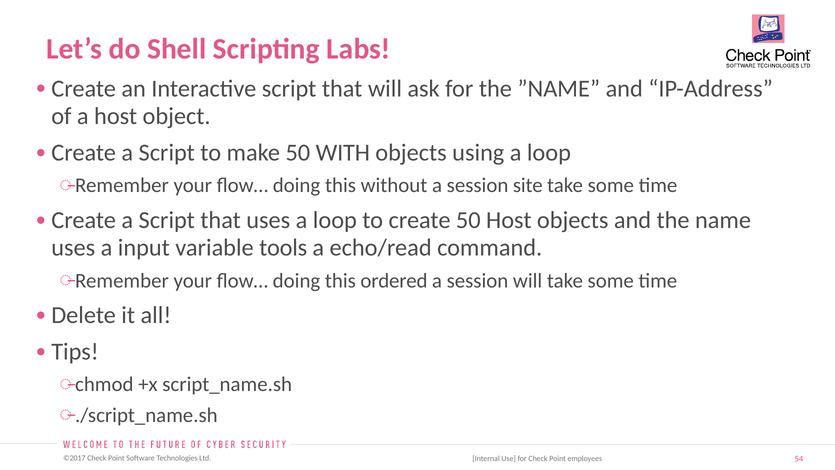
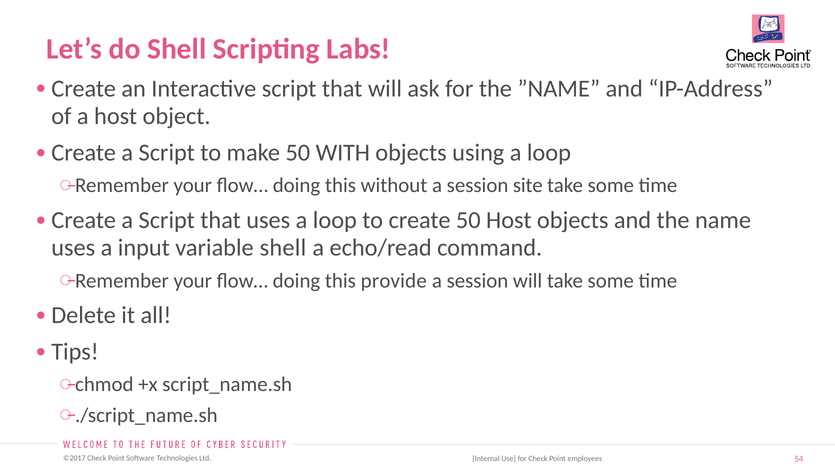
variable tools: tools -> shell
ordered: ordered -> provide
